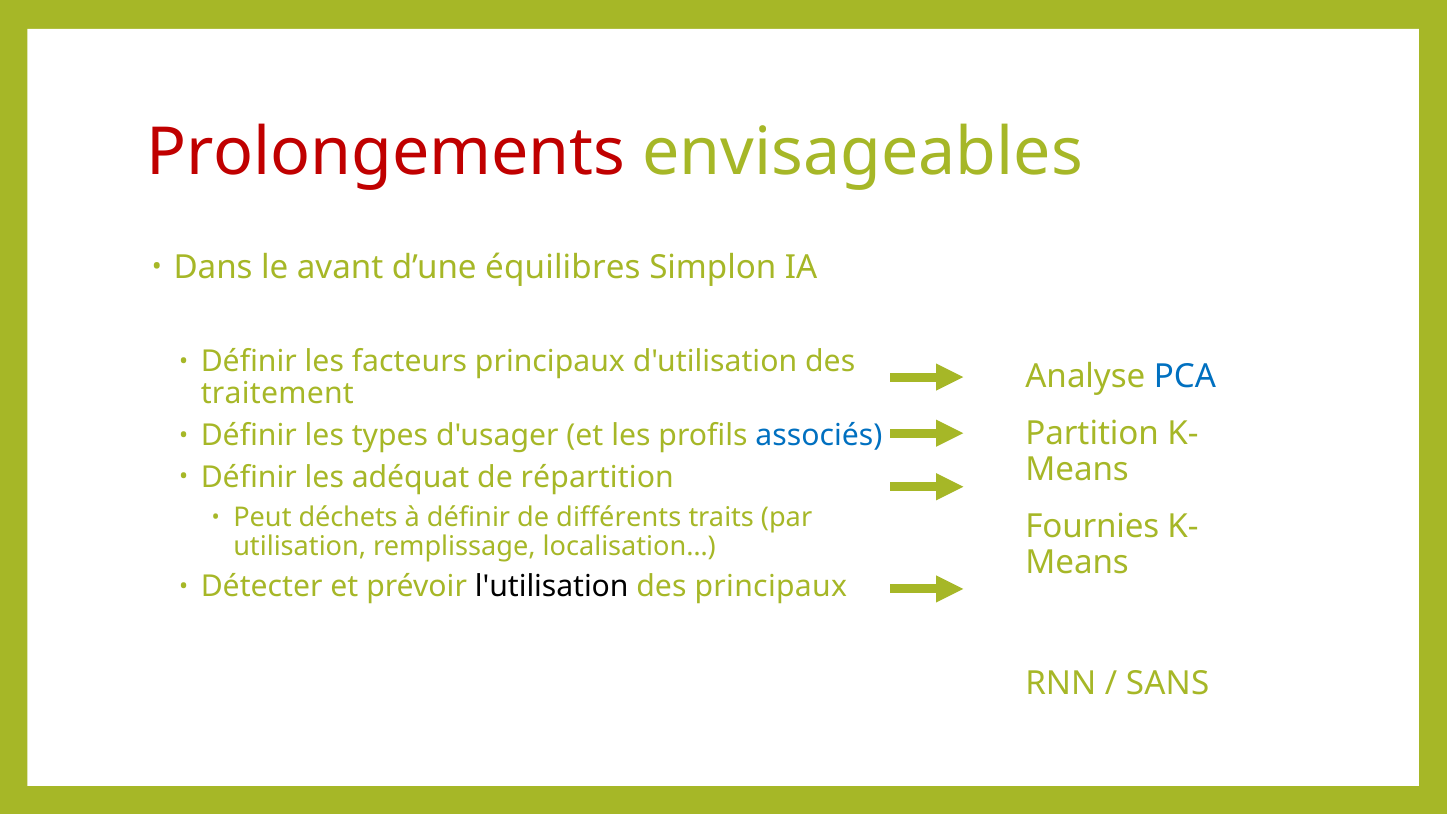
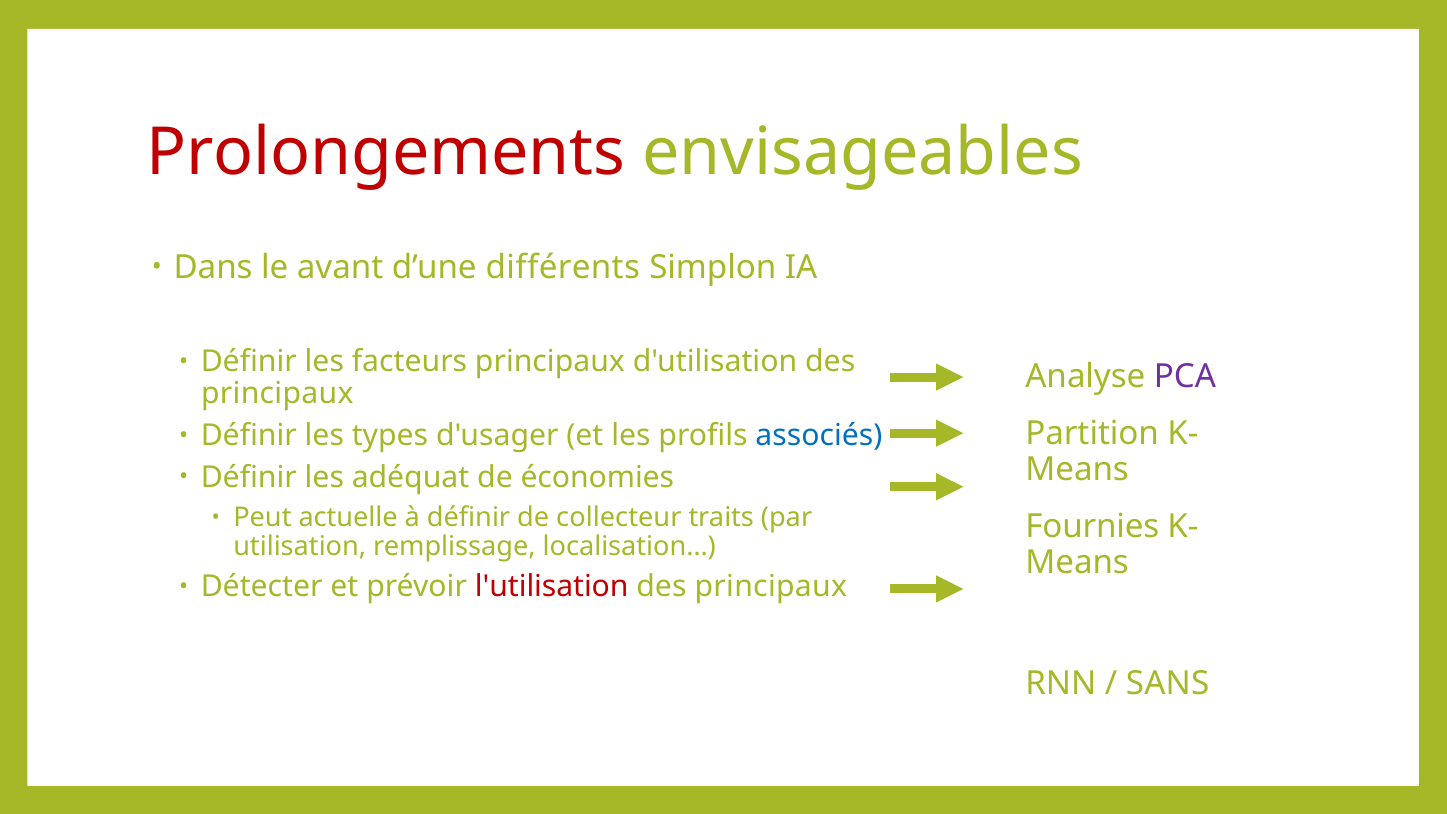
équilibres: équilibres -> différents
PCA colour: blue -> purple
traitement at (277, 394): traitement -> principaux
répartition: répartition -> économies
déchets: déchets -> actuelle
différents: différents -> collecteur
l'utilisation colour: black -> red
